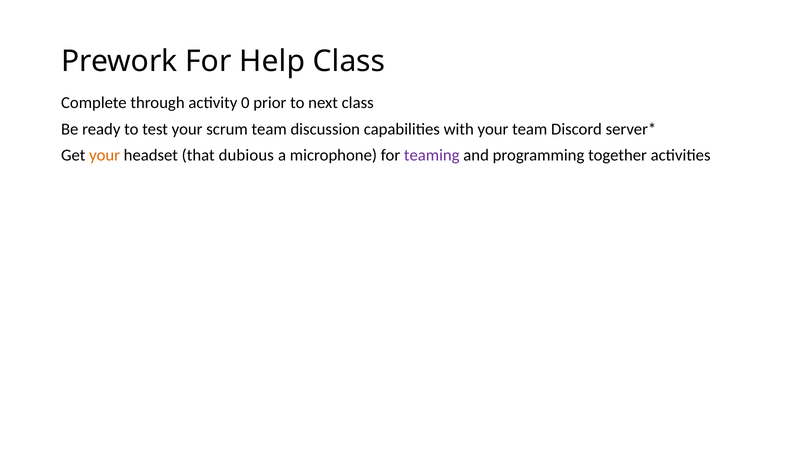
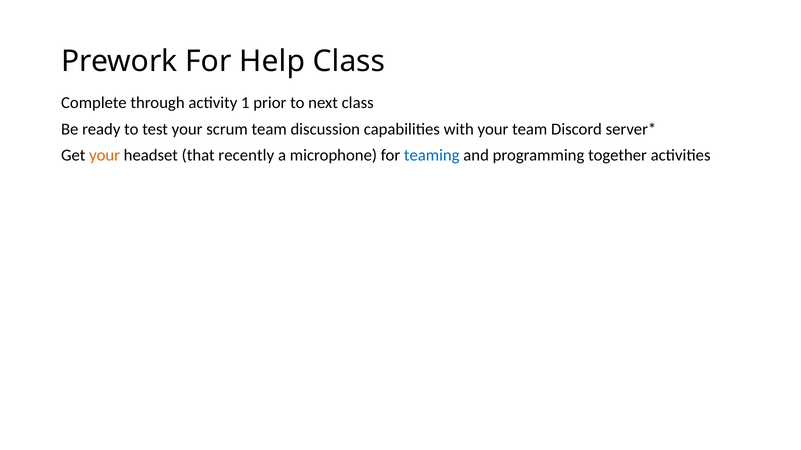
0: 0 -> 1
dubious: dubious -> recently
teaming colour: purple -> blue
